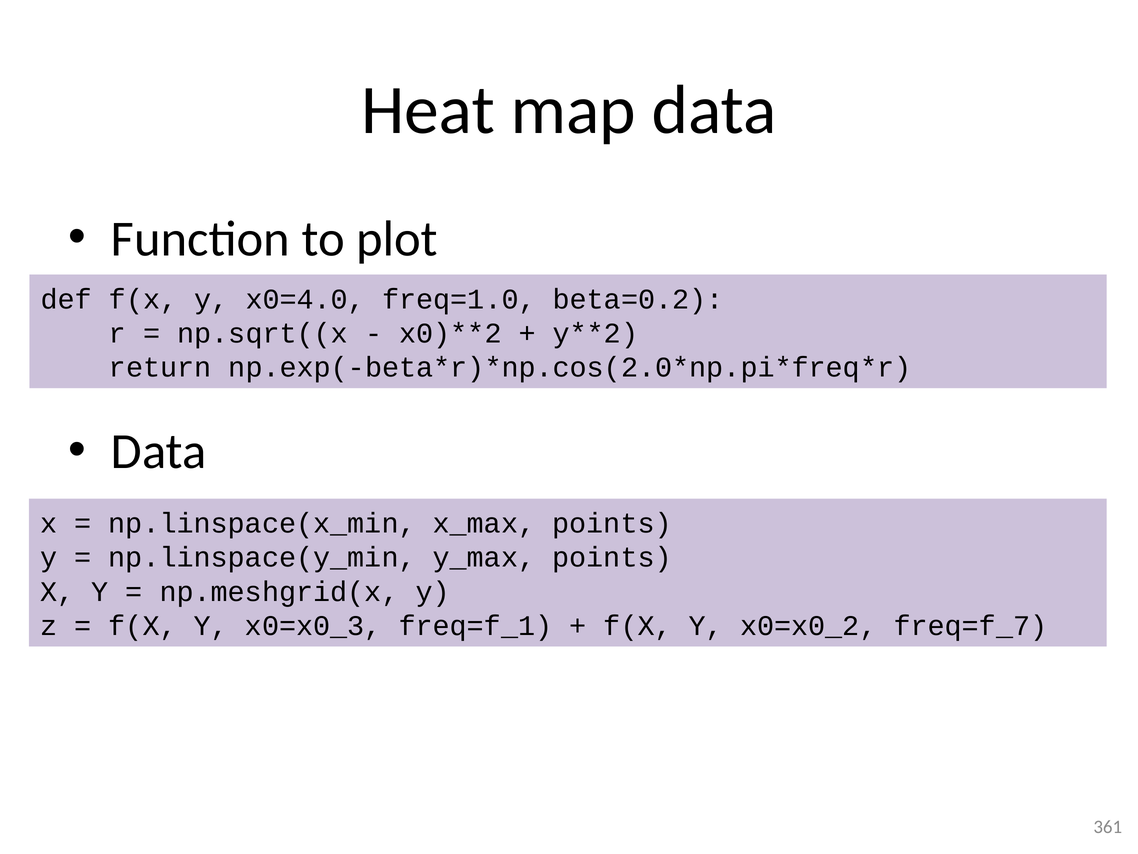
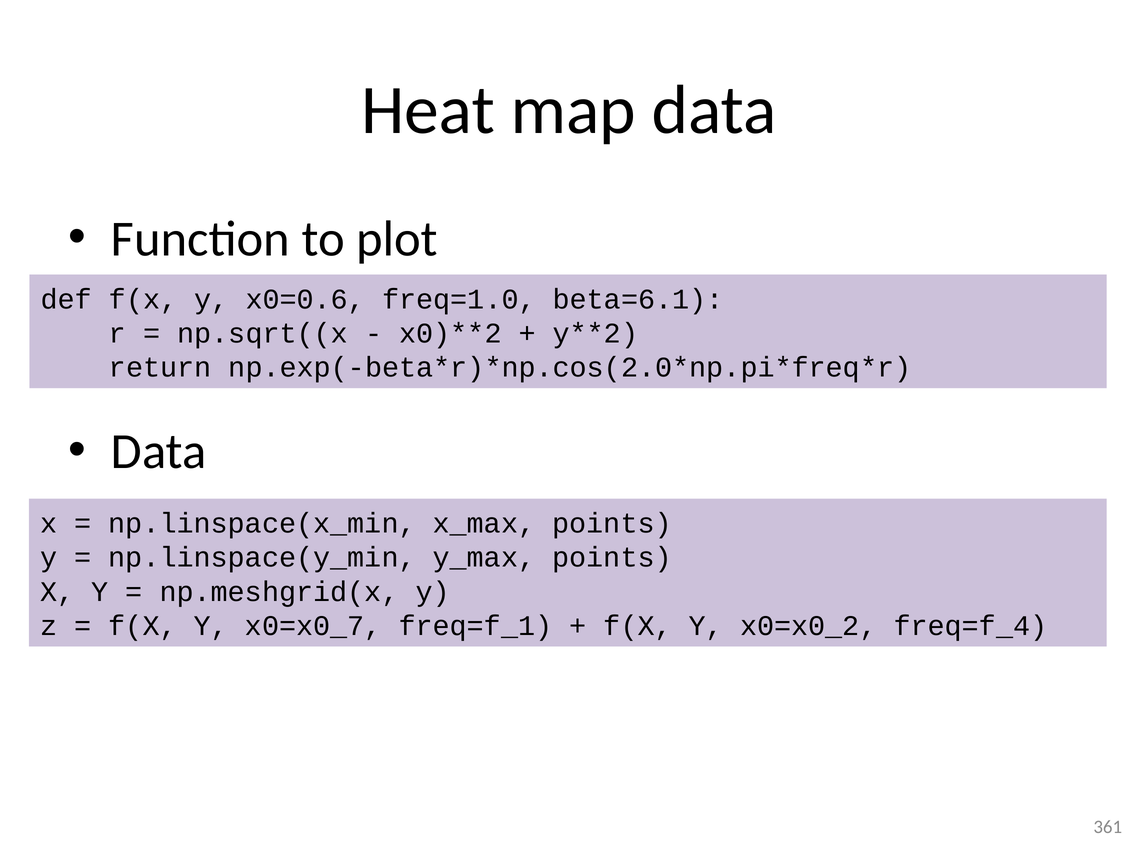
x0=4.0: x0=4.0 -> x0=0.6
beta=0.2: beta=0.2 -> beta=6.1
x0=x0_3: x0=x0_3 -> x0=x0_7
freq=f_7: freq=f_7 -> freq=f_4
